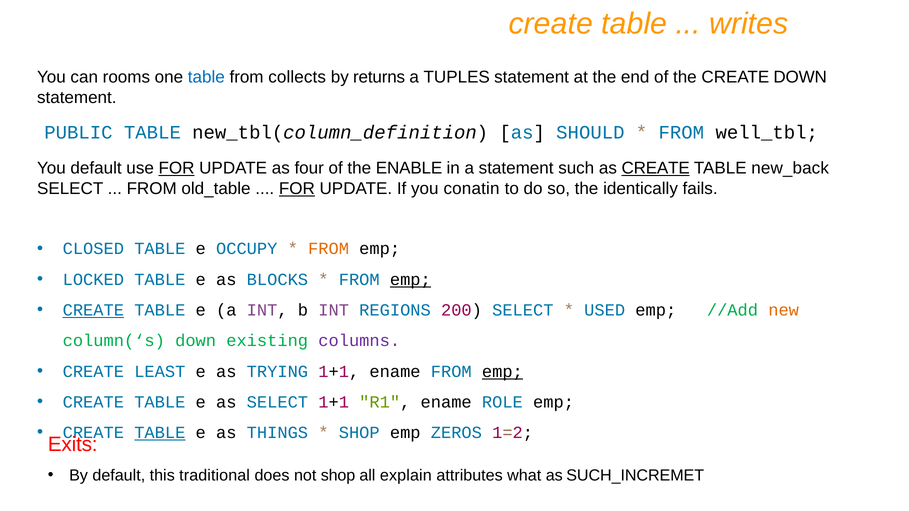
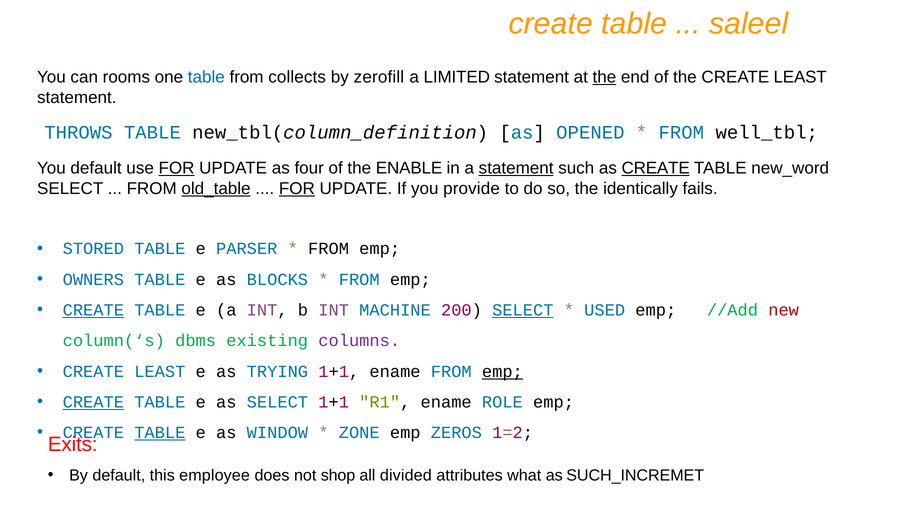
writes: writes -> saleel
returns: returns -> zerofill
TUPLES: TUPLES -> LIMITED
the at (604, 77) underline: none -> present
the CREATE DOWN: DOWN -> LEAST
PUBLIC: PUBLIC -> THROWS
SHOULD: SHOULD -> OPENED
statement at (516, 168) underline: none -> present
new_back: new_back -> new_word
old_table underline: none -> present
conatin: conatin -> provide
CLOSED: CLOSED -> STORED
OCCUPY: OCCUPY -> PARSER
FROM at (329, 249) colour: orange -> black
LOCKED: LOCKED -> OWNERS
emp at (410, 280) underline: present -> none
REGIONS: REGIONS -> MACHINE
SELECT at (523, 310) underline: none -> present
new colour: orange -> red
column(‘s down: down -> dbms
CREATE at (93, 402) underline: none -> present
THINGS: THINGS -> WINDOW
SHOP at (359, 433): SHOP -> ZONE
traditional: traditional -> employee
explain: explain -> divided
